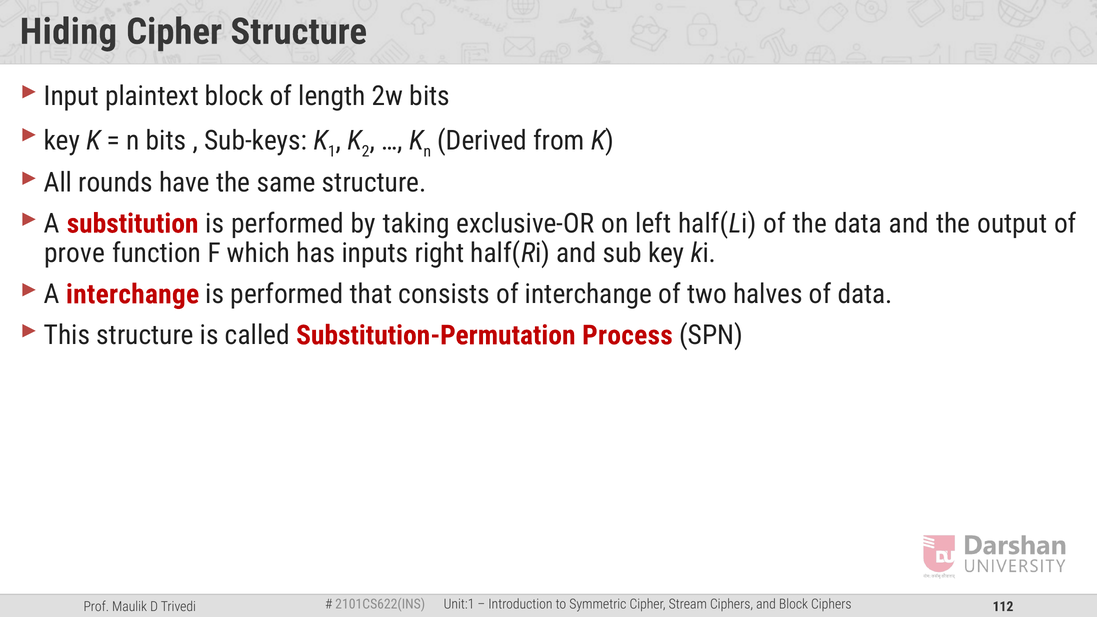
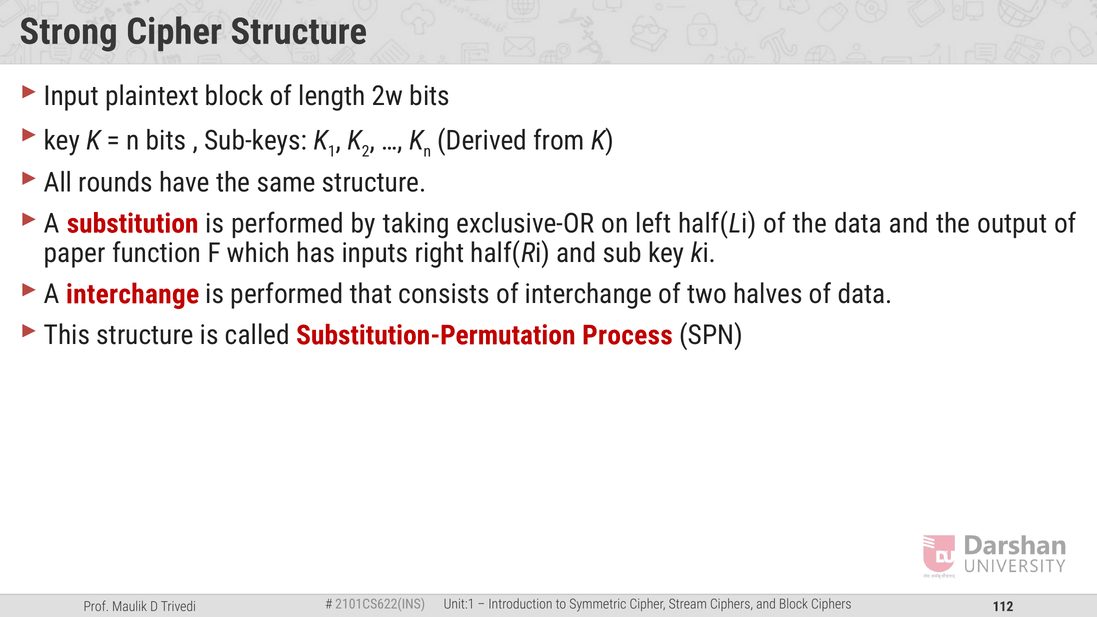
Hiding: Hiding -> Strong
prove: prove -> paper
